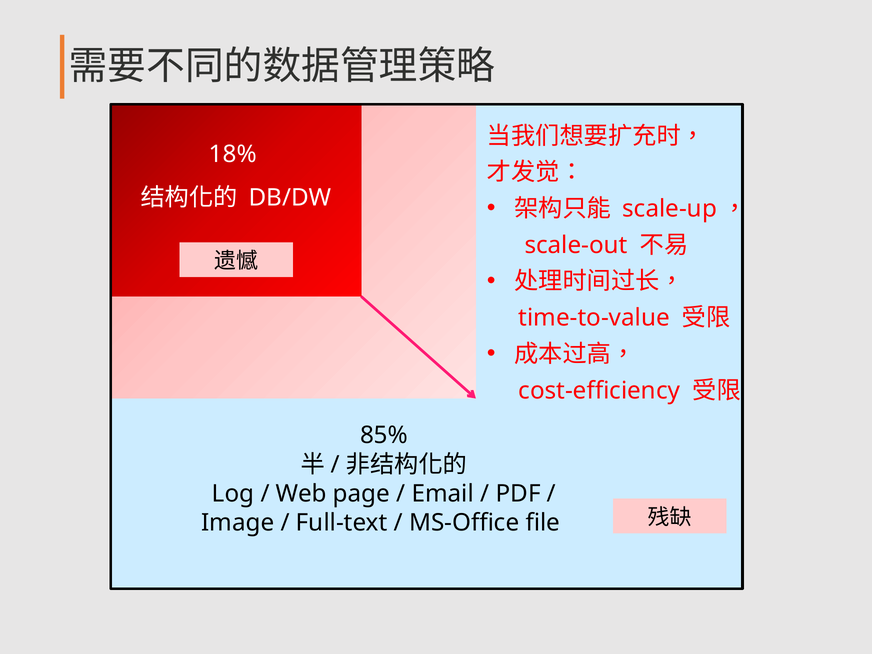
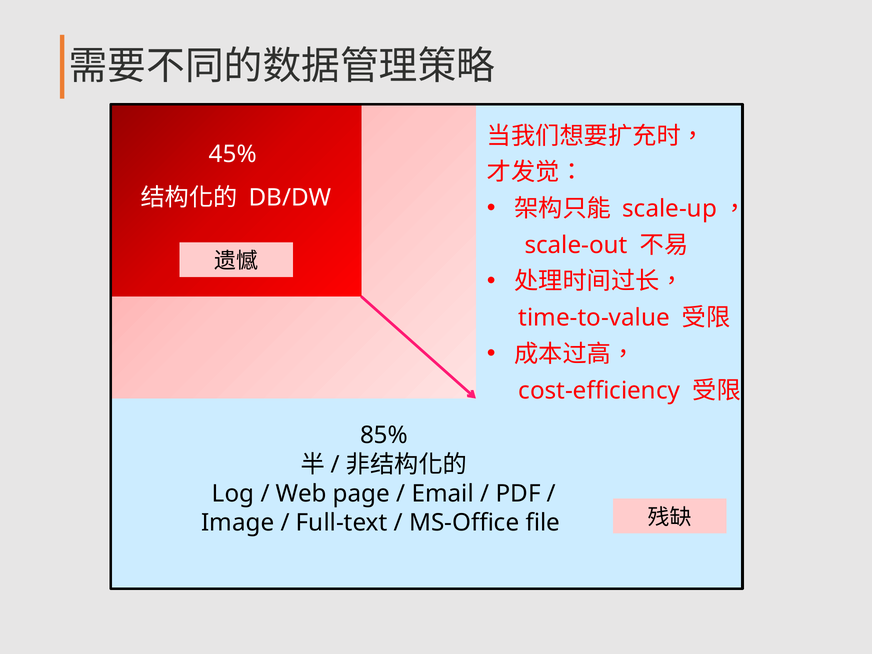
18%: 18% -> 45%
